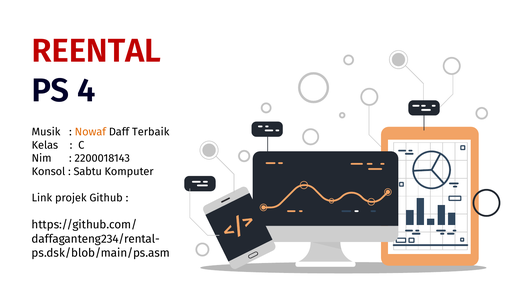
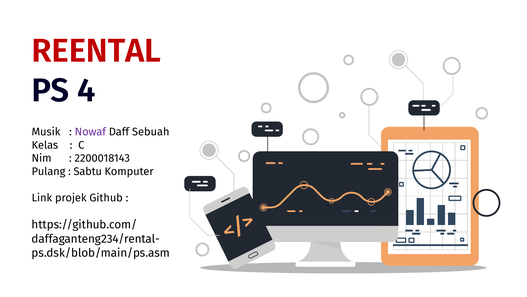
Nowaf colour: orange -> purple
Terbaik: Terbaik -> Sebuah
Konsol: Konsol -> Pulang
